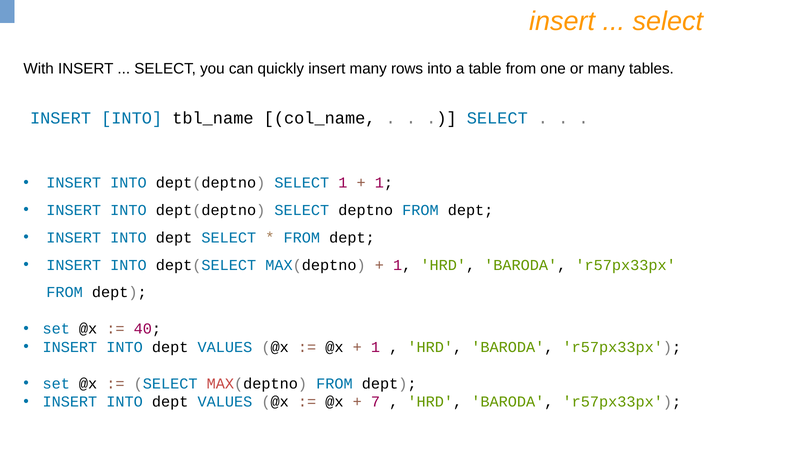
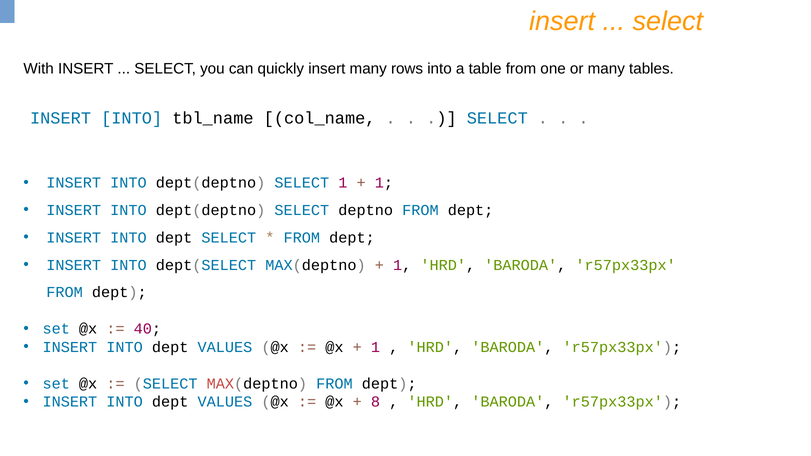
7: 7 -> 8
